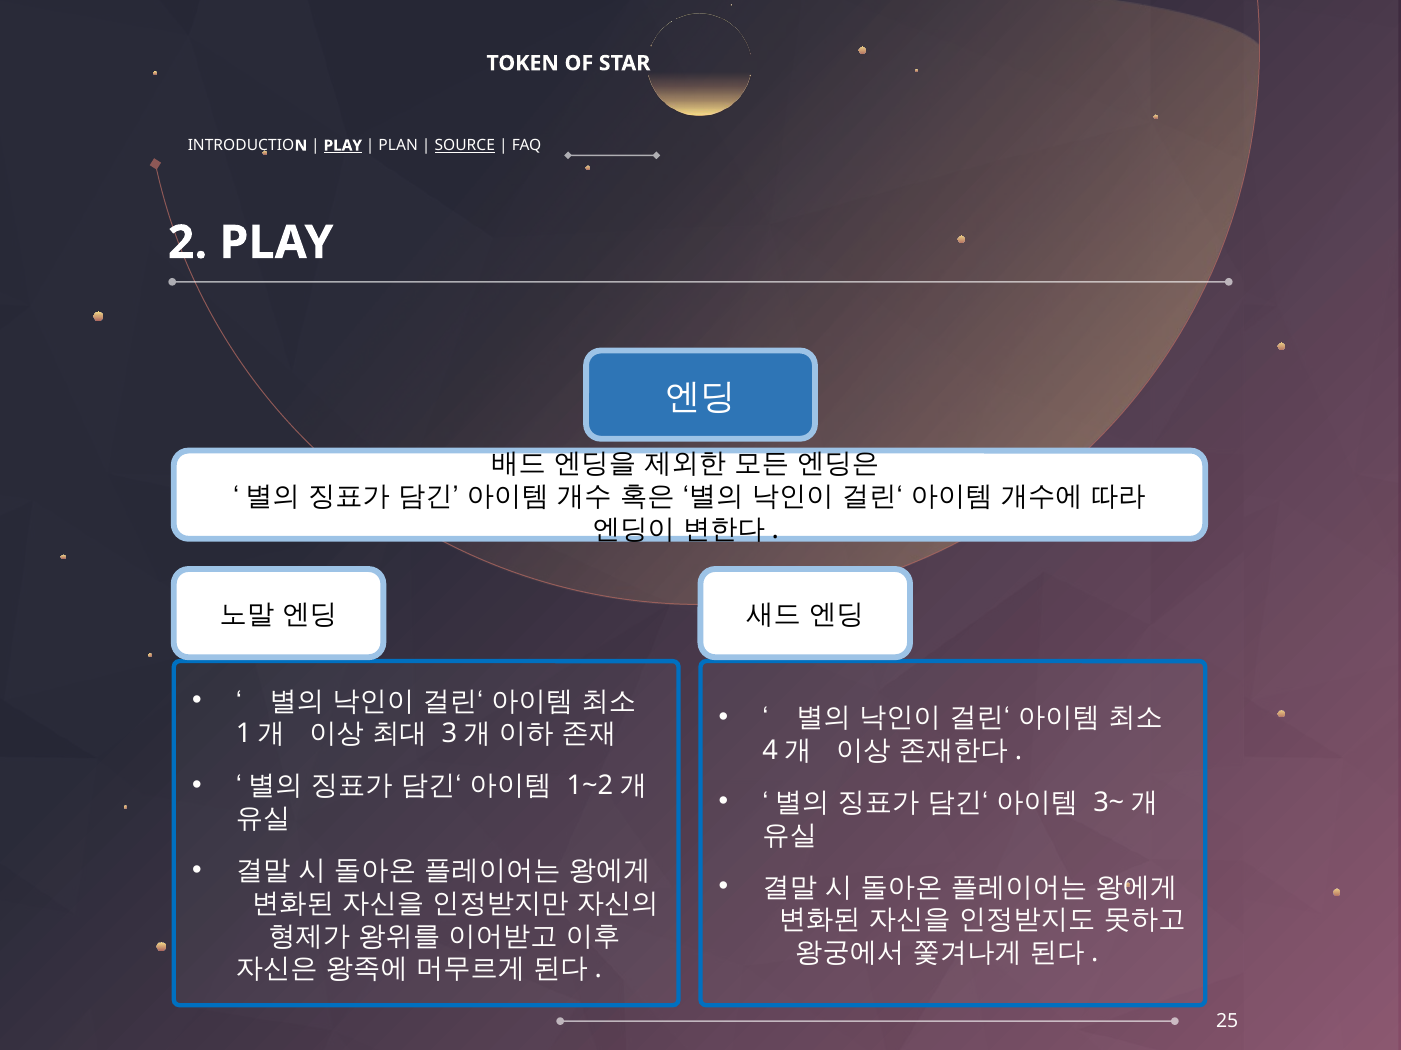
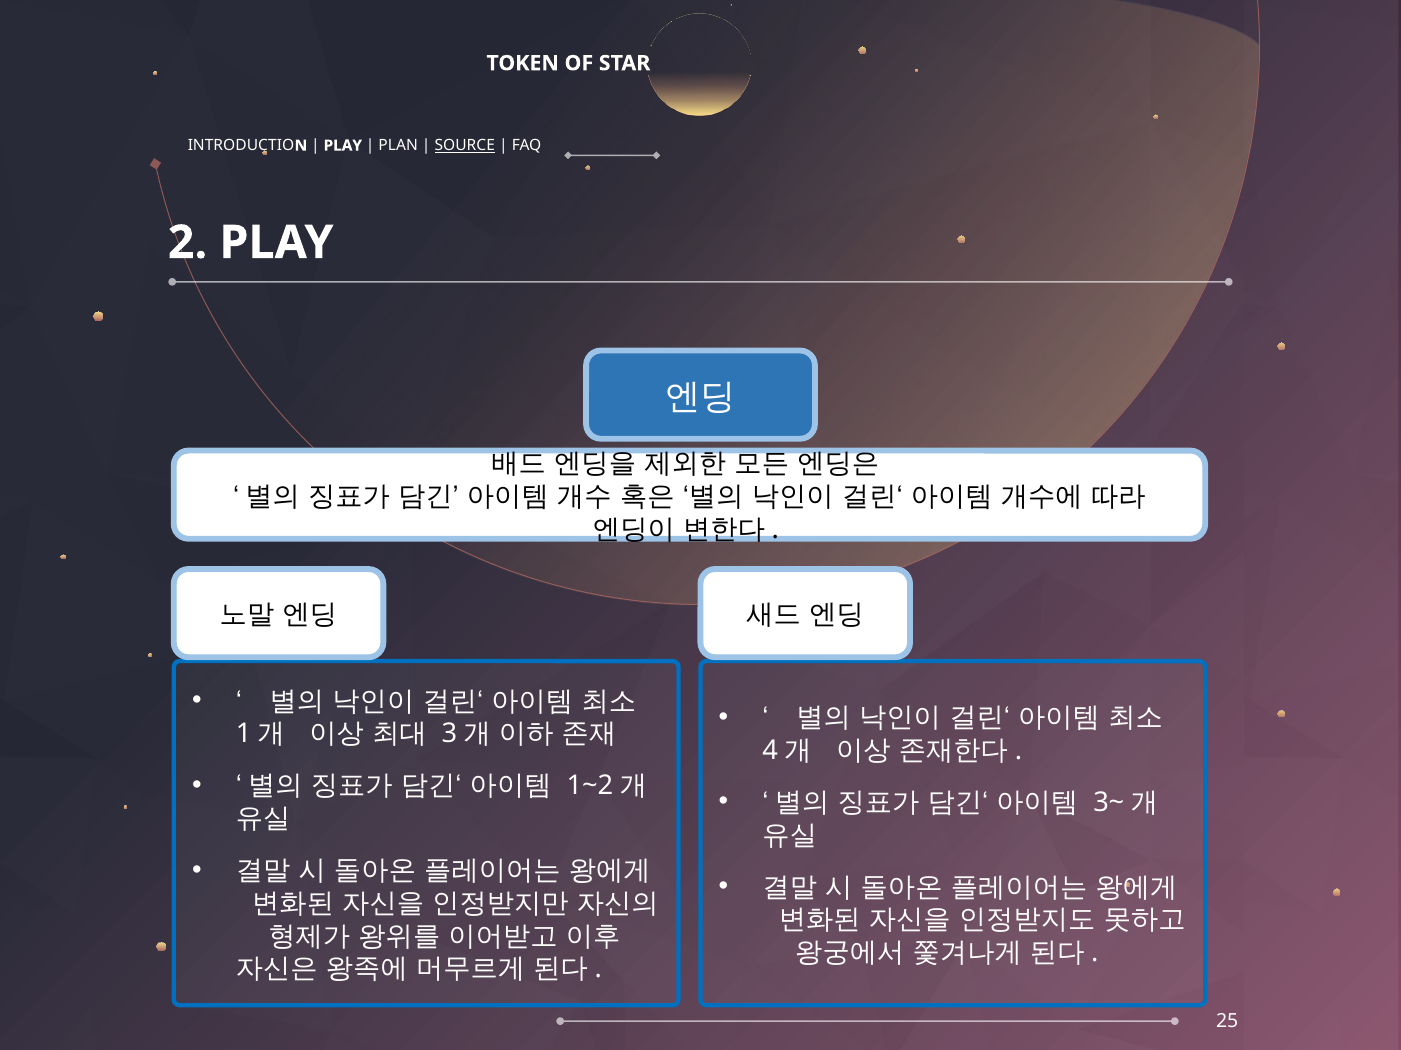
PLAY at (343, 146) underline: present -> none
